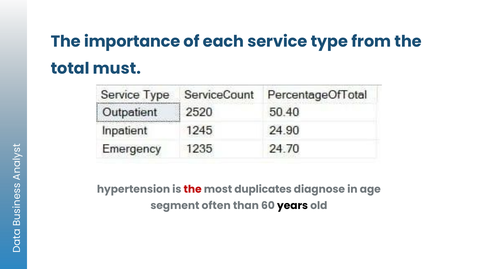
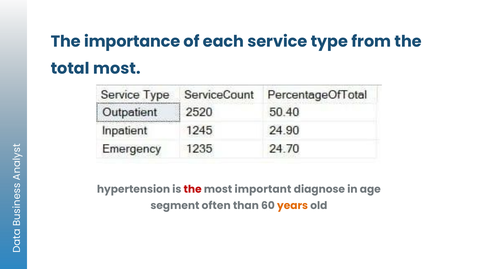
total must: must -> most
duplicates: duplicates -> important
years colour: black -> orange
